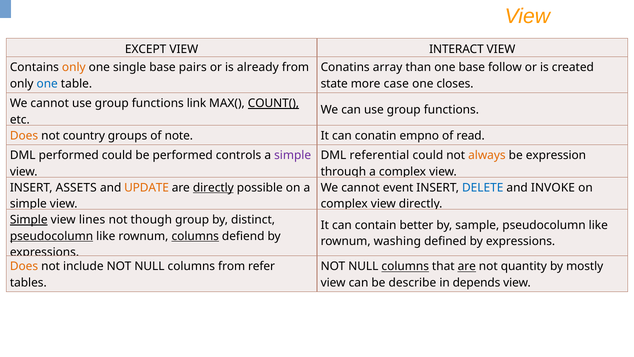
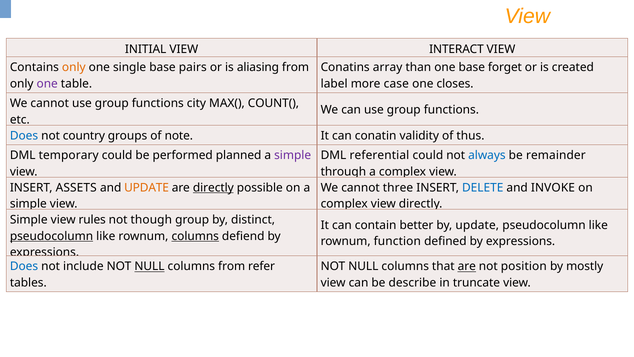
EXCEPT: EXCEPT -> INITIAL
already: already -> aliasing
follow: follow -> forget
one at (47, 84) colour: blue -> purple
state: state -> label
link: link -> city
COUNT( underline: present -> none
Does at (24, 136) colour: orange -> blue
empno: empno -> validity
read: read -> thus
DML performed: performed -> temporary
controls: controls -> planned
always colour: orange -> blue
expression: expression -> remainder
event: event -> three
Simple at (29, 220) underline: present -> none
lines: lines -> rules
by sample: sample -> update
washing: washing -> function
Does at (24, 266) colour: orange -> blue
NULL at (149, 266) underline: none -> present
columns at (405, 266) underline: present -> none
quantity: quantity -> position
depends: depends -> truncate
